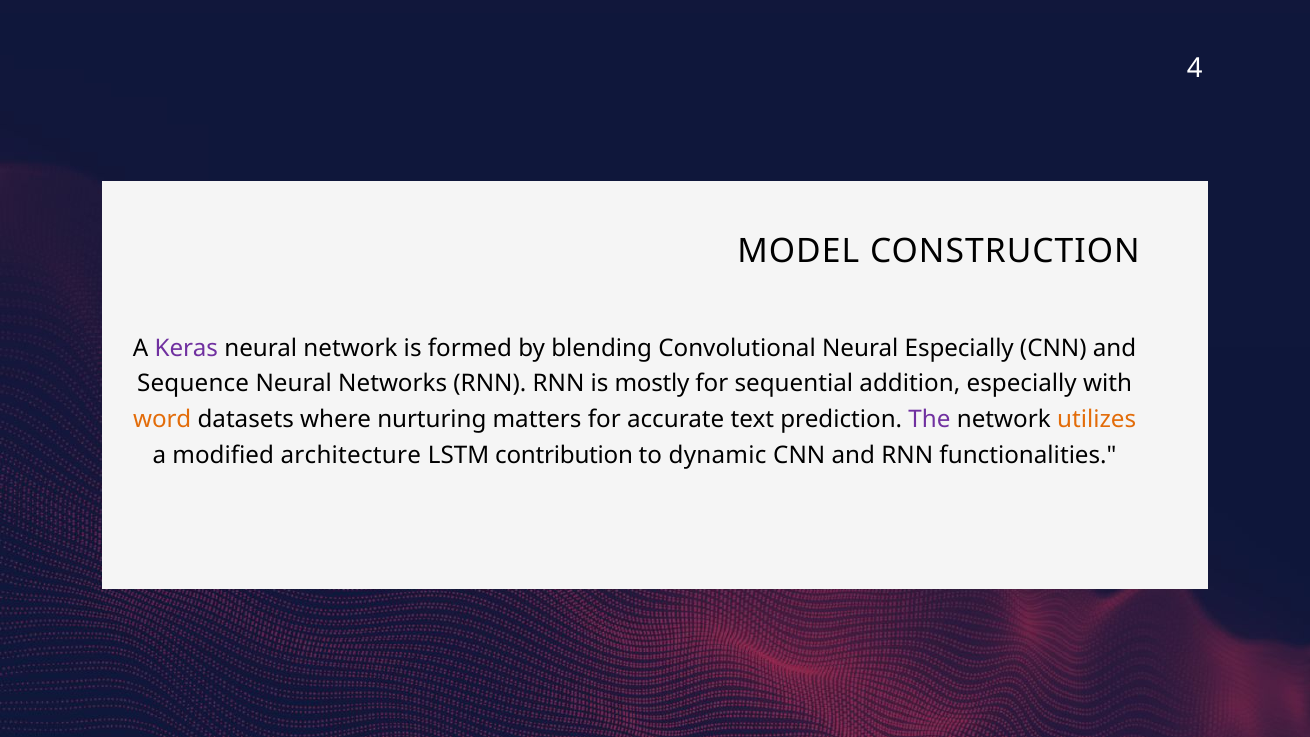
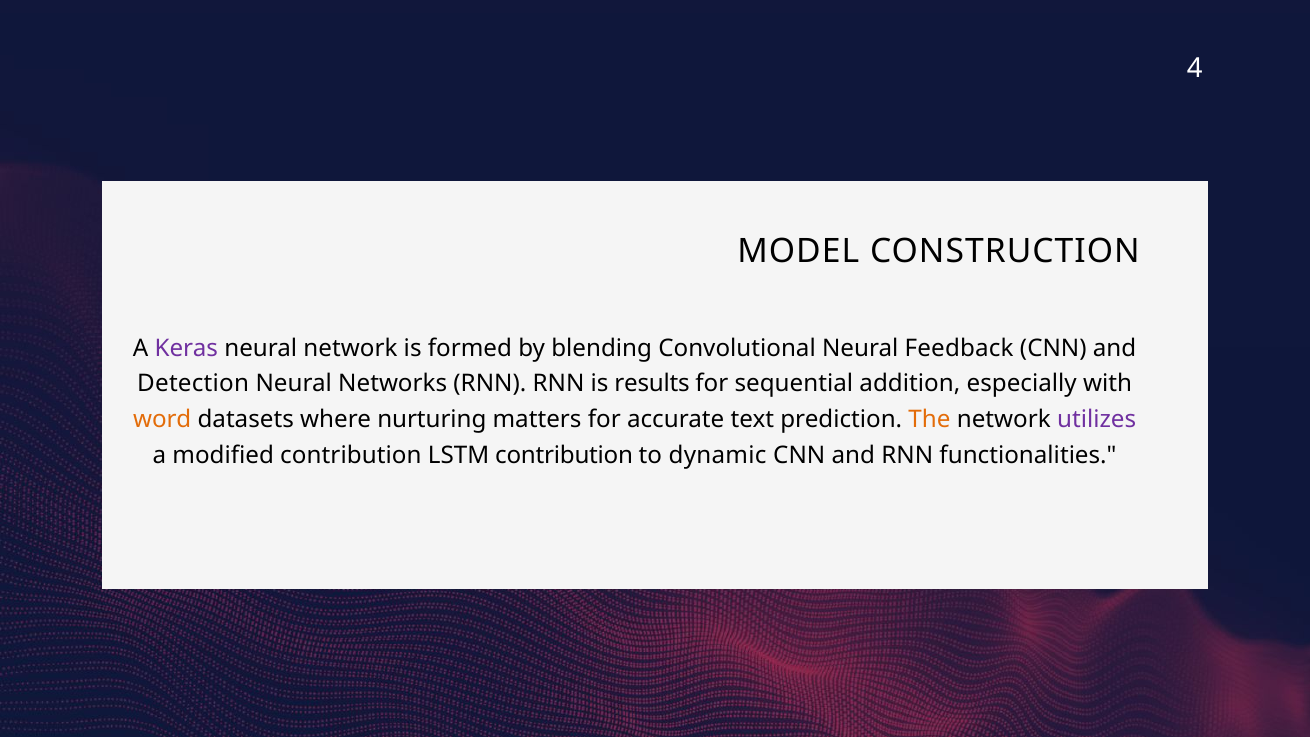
Neural Especially: Especially -> Feedback
Sequence: Sequence -> Detection
mostly: mostly -> results
The colour: purple -> orange
utilizes colour: orange -> purple
modified architecture: architecture -> contribution
